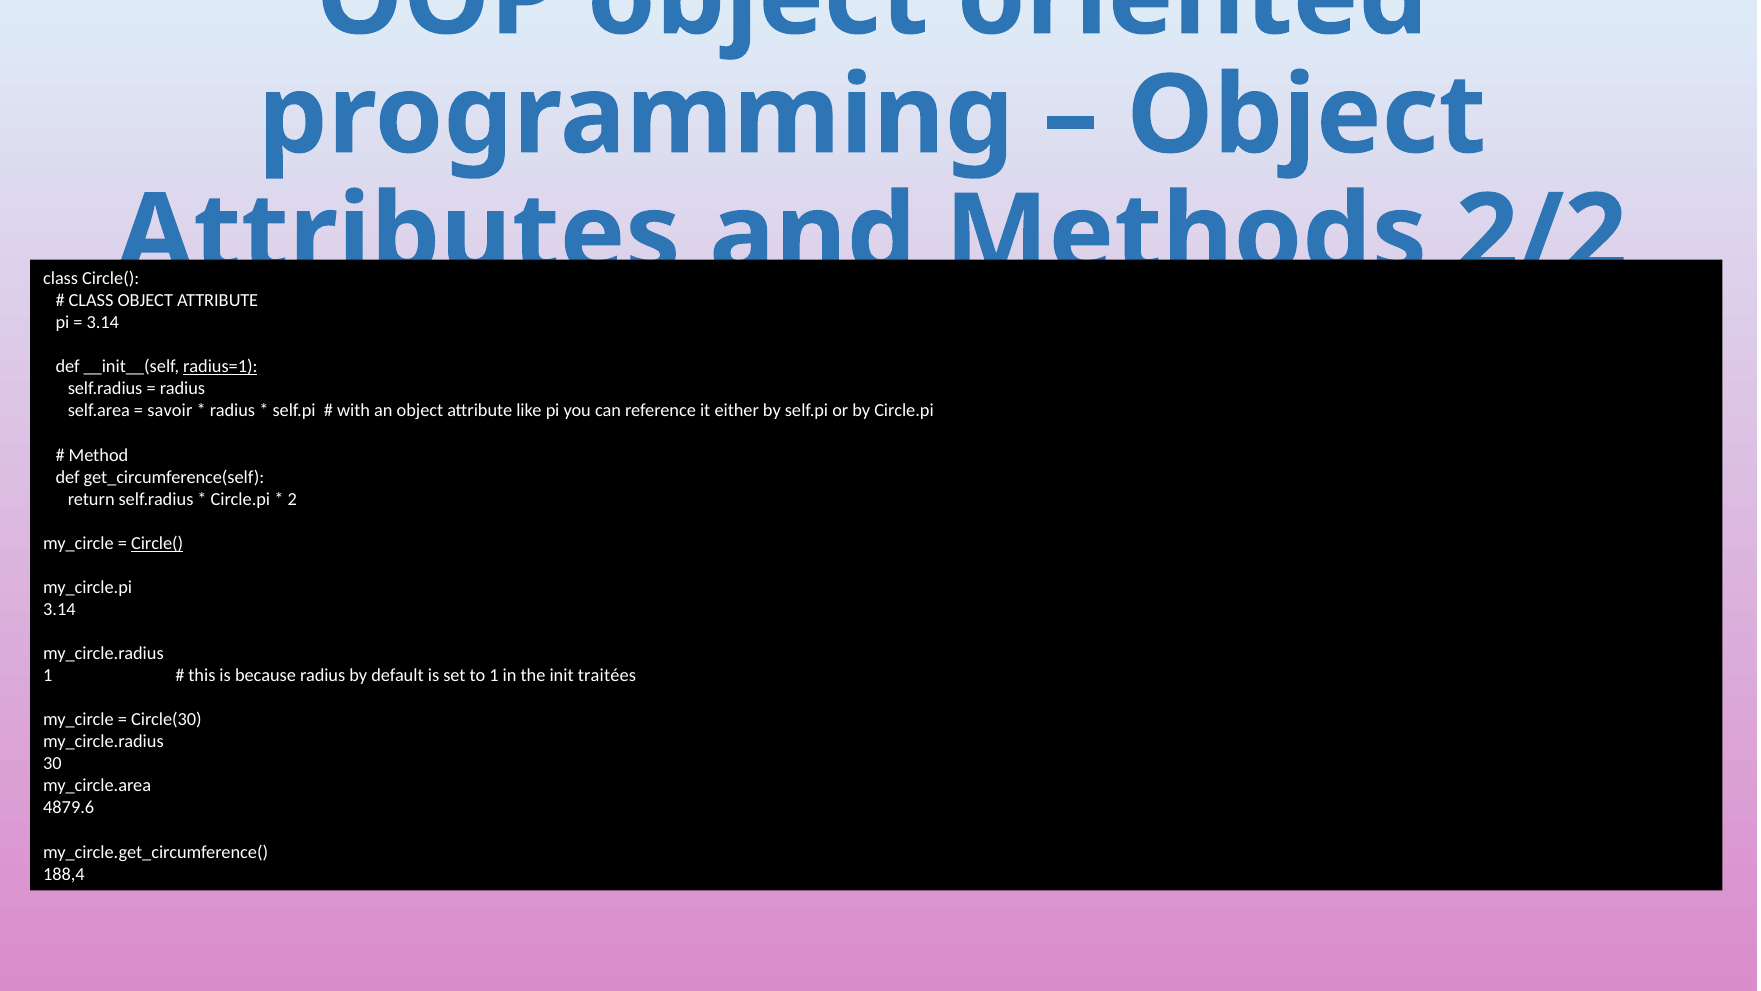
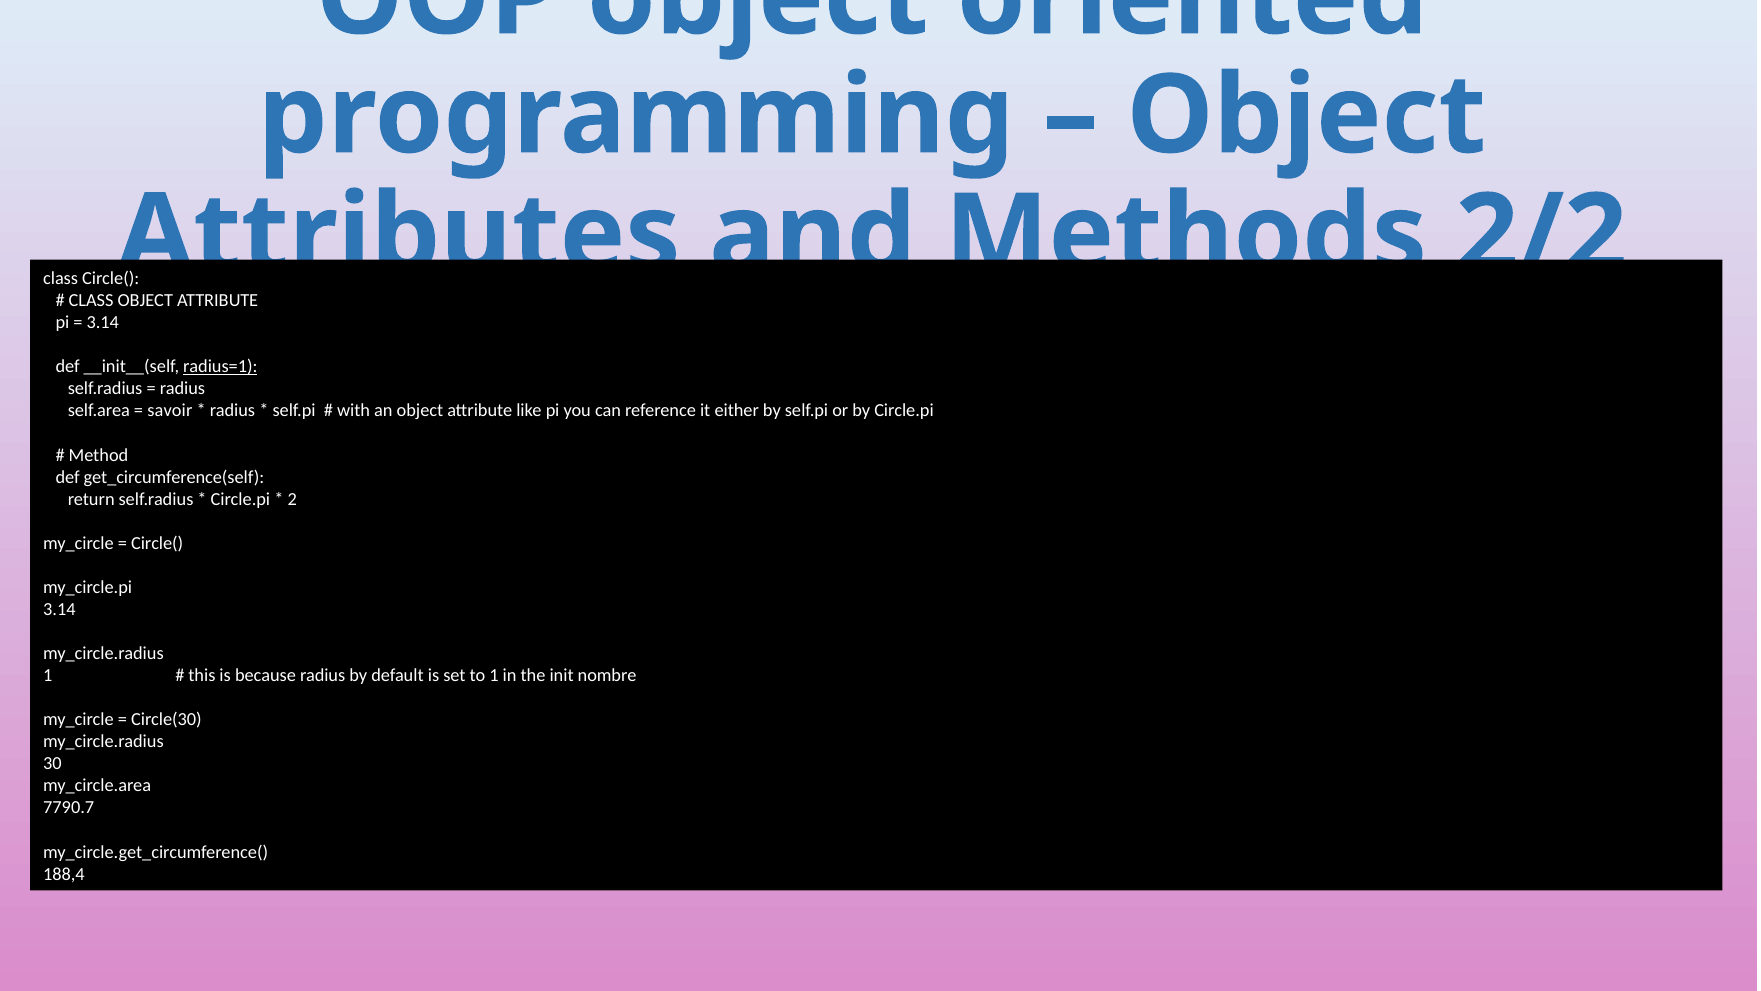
Circle( at (157, 543) underline: present -> none
traitées: traitées -> nombre
4879.6: 4879.6 -> 7790.7
